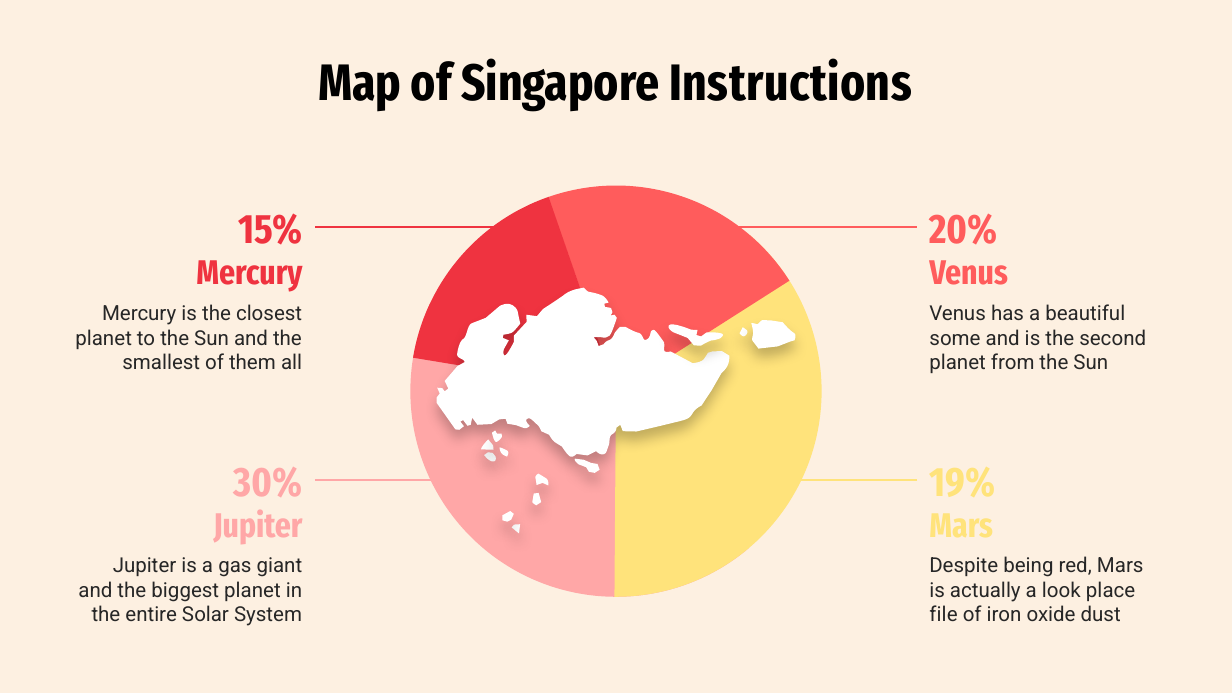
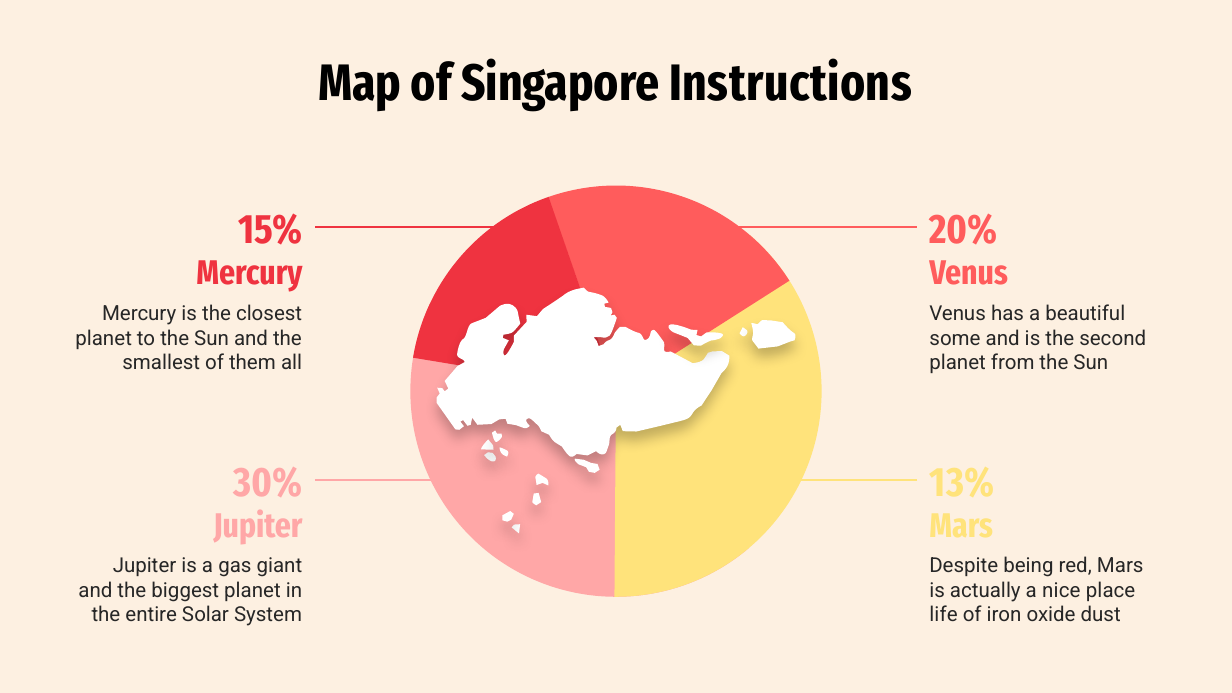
19%: 19% -> 13%
look: look -> nice
file: file -> life
